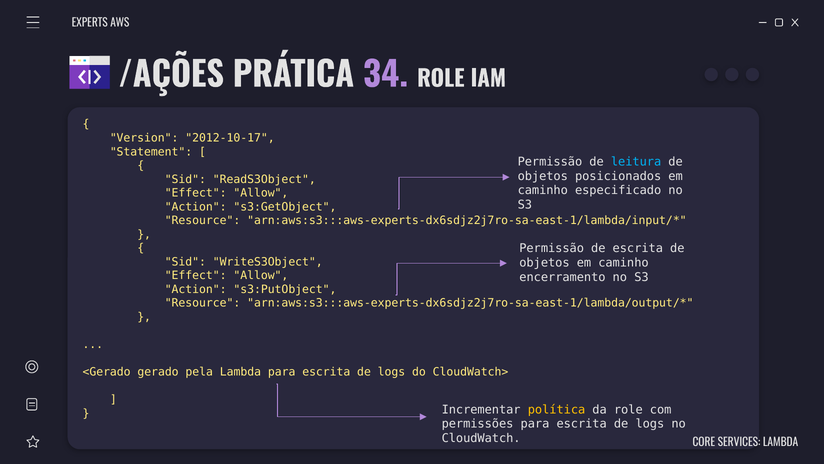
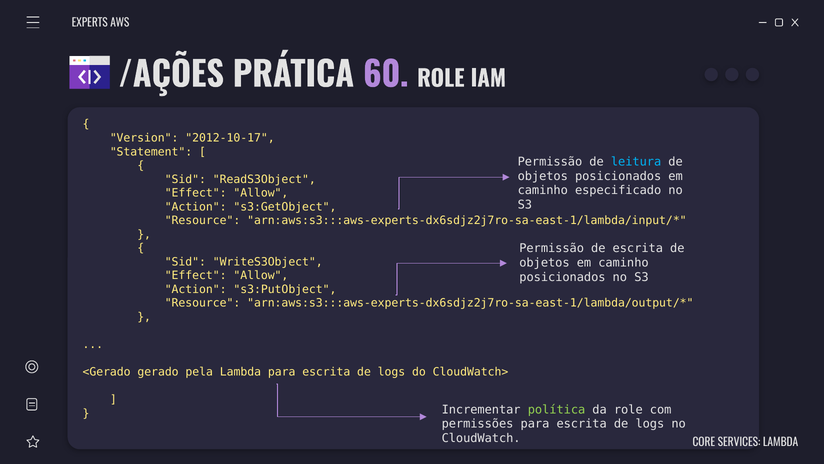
34: 34 -> 60
encerramento at (562, 277): encerramento -> posicionados
política colour: yellow -> light green
